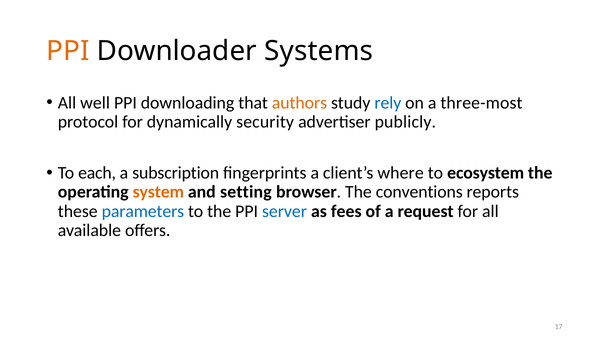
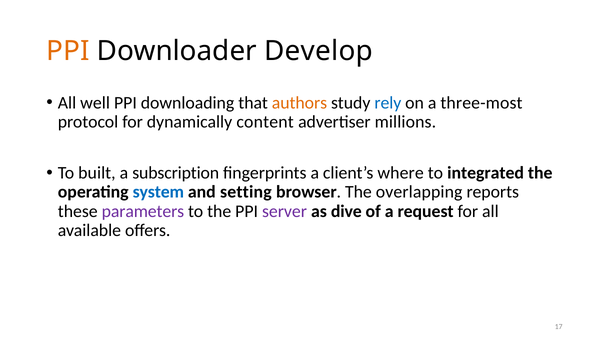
Systems: Systems -> Develop
security: security -> content
publicly: publicly -> millions
each: each -> built
ecosystem: ecosystem -> integrated
system colour: orange -> blue
conventions: conventions -> overlapping
parameters colour: blue -> purple
server colour: blue -> purple
fees: fees -> dive
